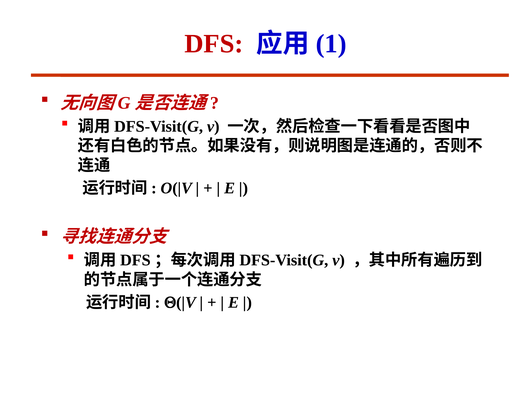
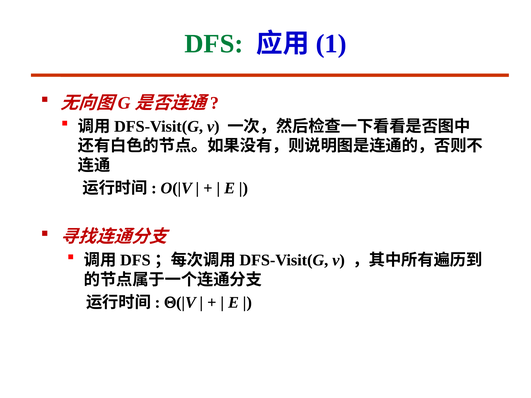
DFS colour: red -> green
